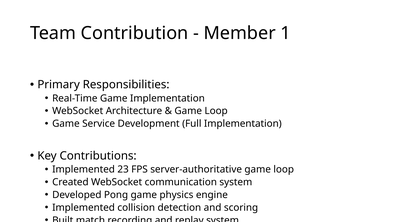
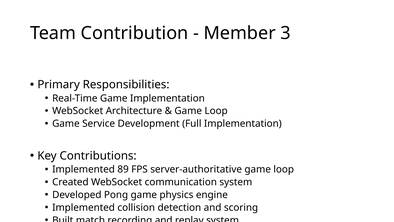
1: 1 -> 3
23: 23 -> 89
